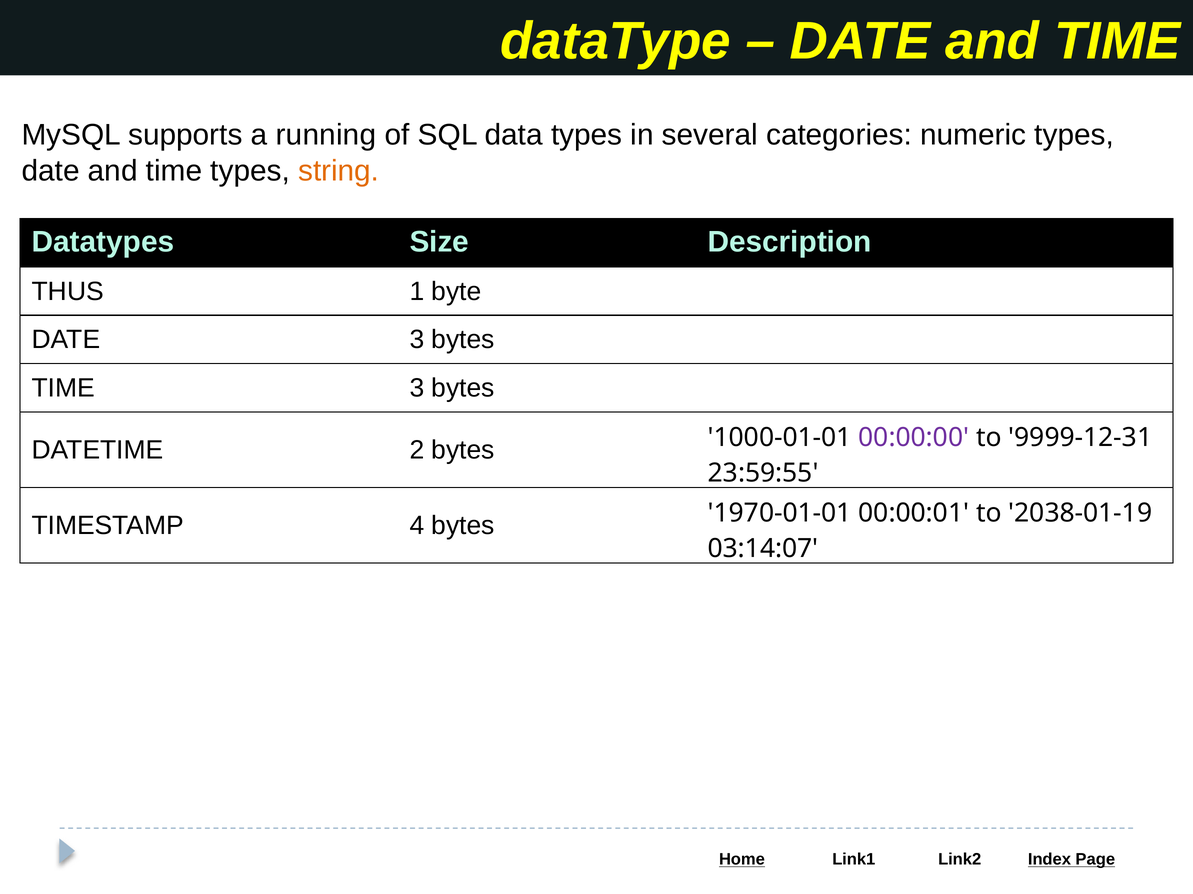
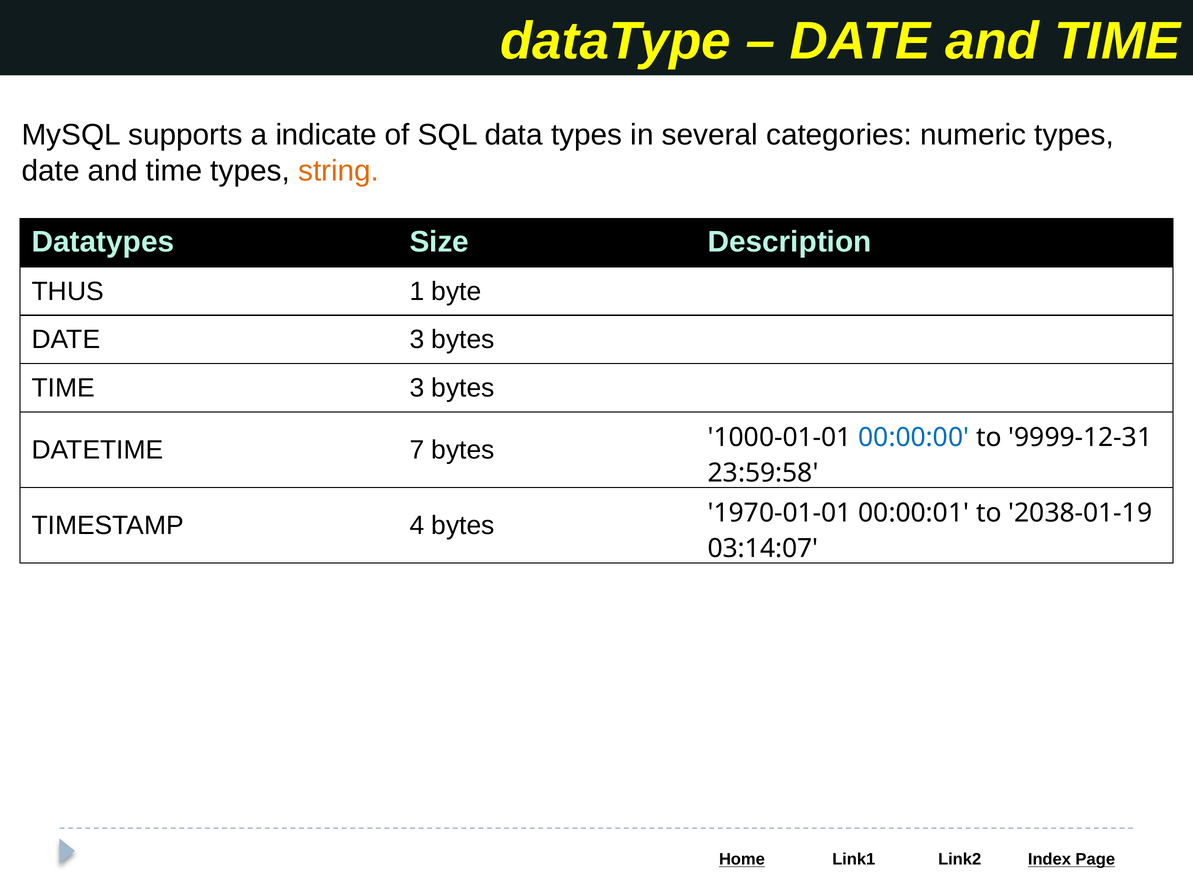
running: running -> indicate
2: 2 -> 7
00:00:00 colour: purple -> blue
23:59:55: 23:59:55 -> 23:59:58
